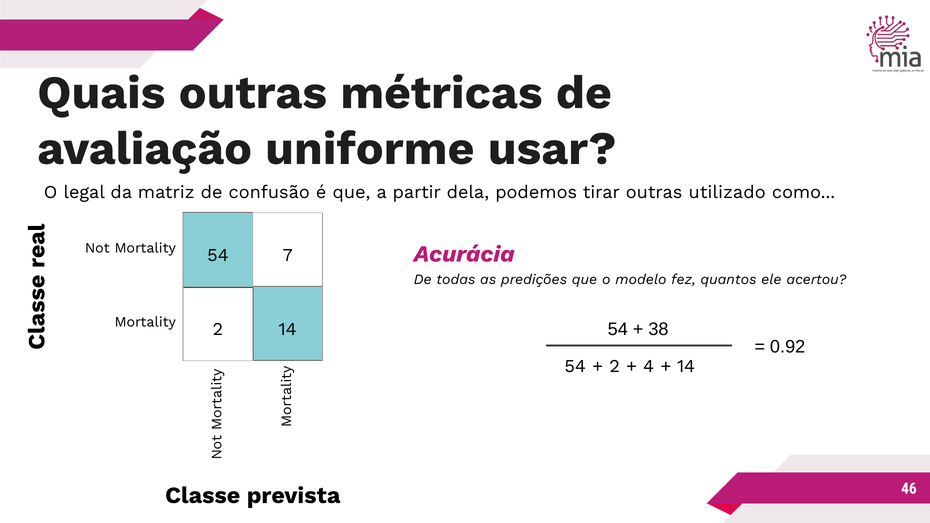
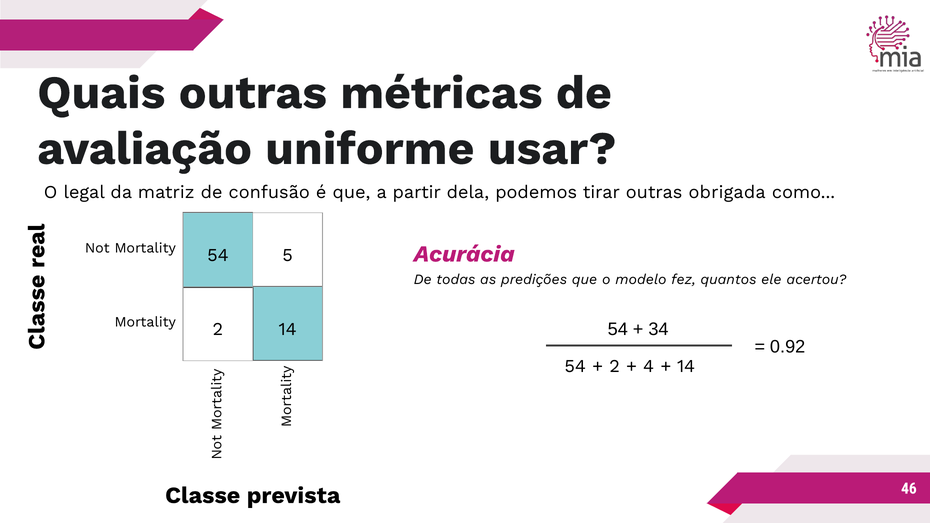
utilizado: utilizado -> obrigada
7: 7 -> 5
38: 38 -> 34
